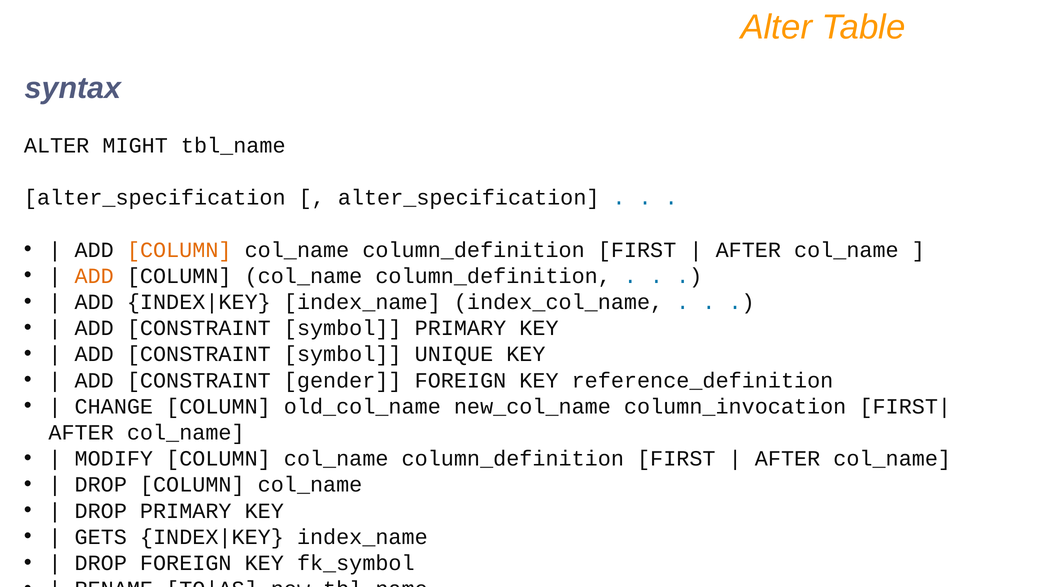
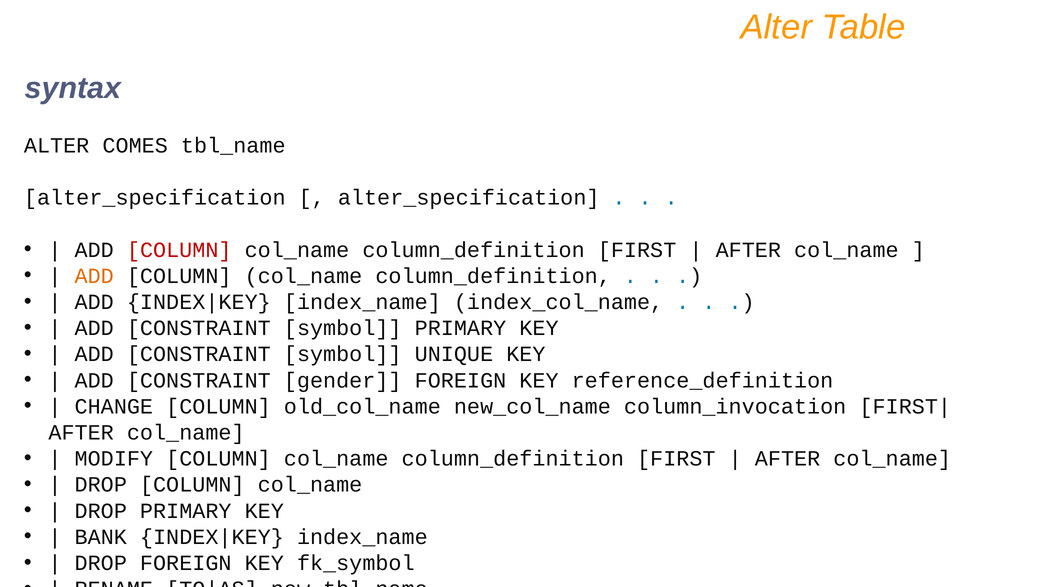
MIGHT: MIGHT -> COMES
COLUMN at (179, 250) colour: orange -> red
GETS: GETS -> BANK
